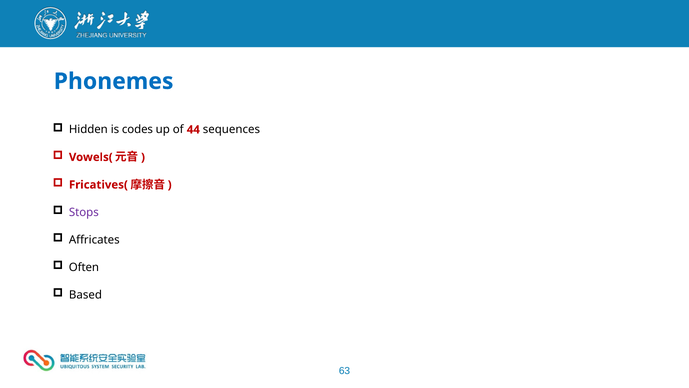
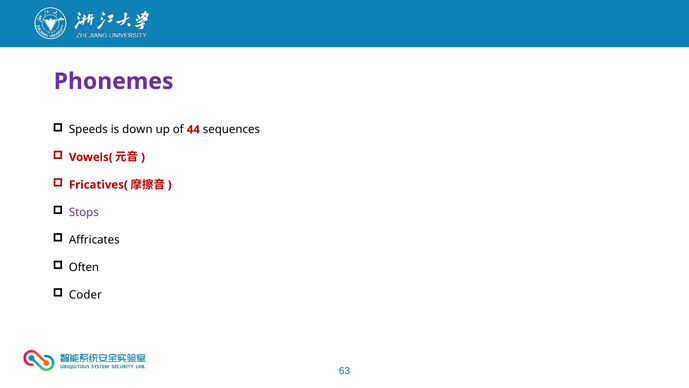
Phonemes colour: blue -> purple
Hidden: Hidden -> Speeds
codes: codes -> down
Based: Based -> Coder
